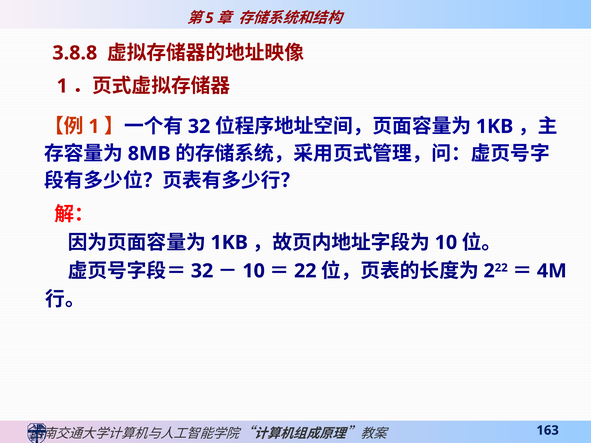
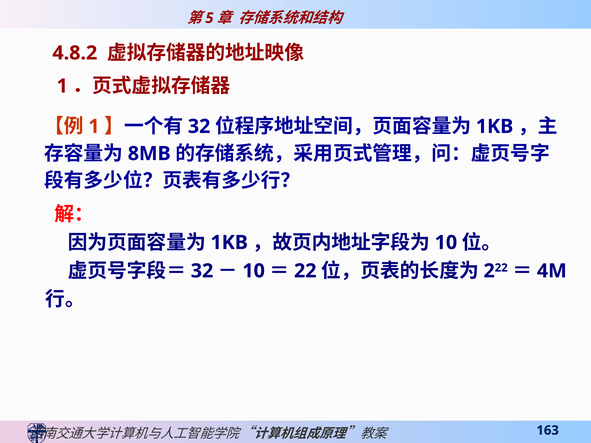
3.8.8: 3.8.8 -> 4.8.2
